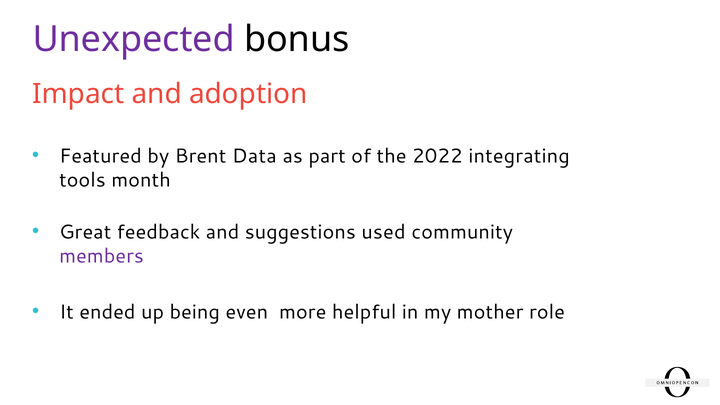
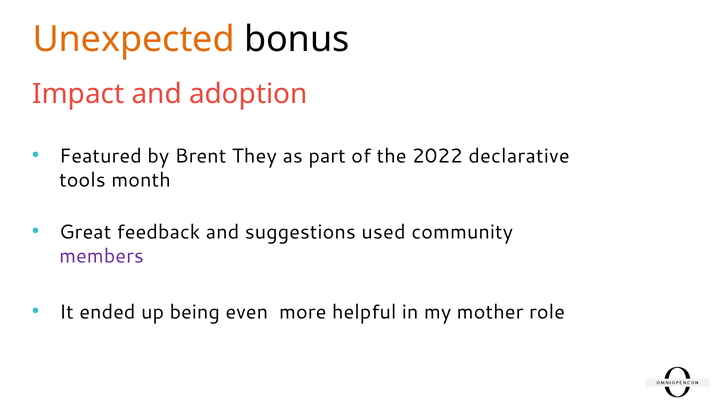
Unexpected colour: purple -> orange
Data: Data -> They
integrating: integrating -> declarative
